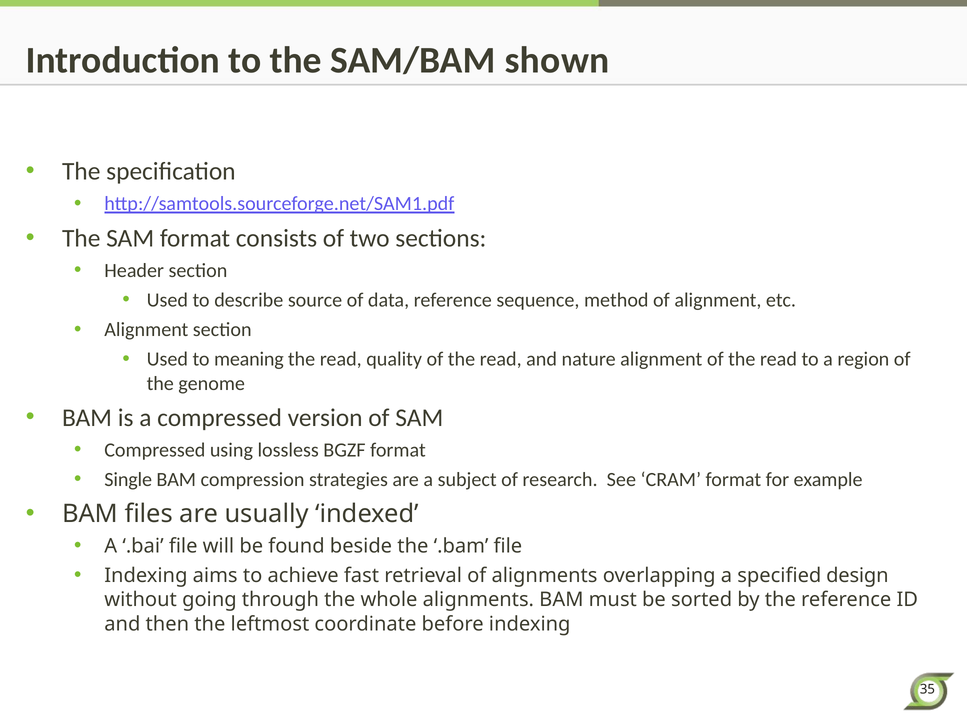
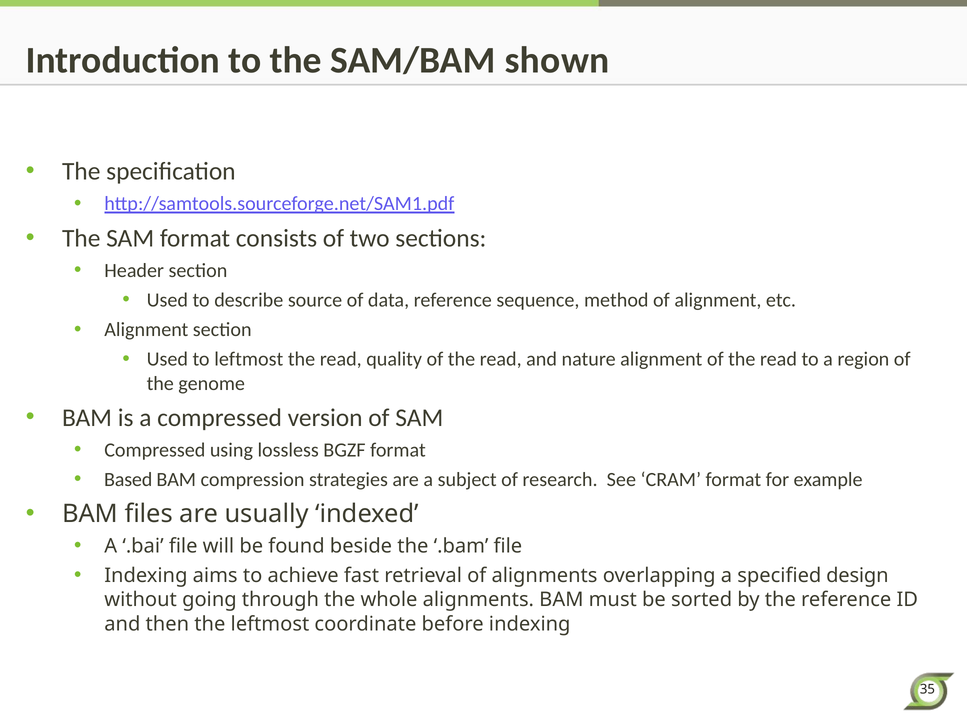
to meaning: meaning -> leftmost
Single: Single -> Based
